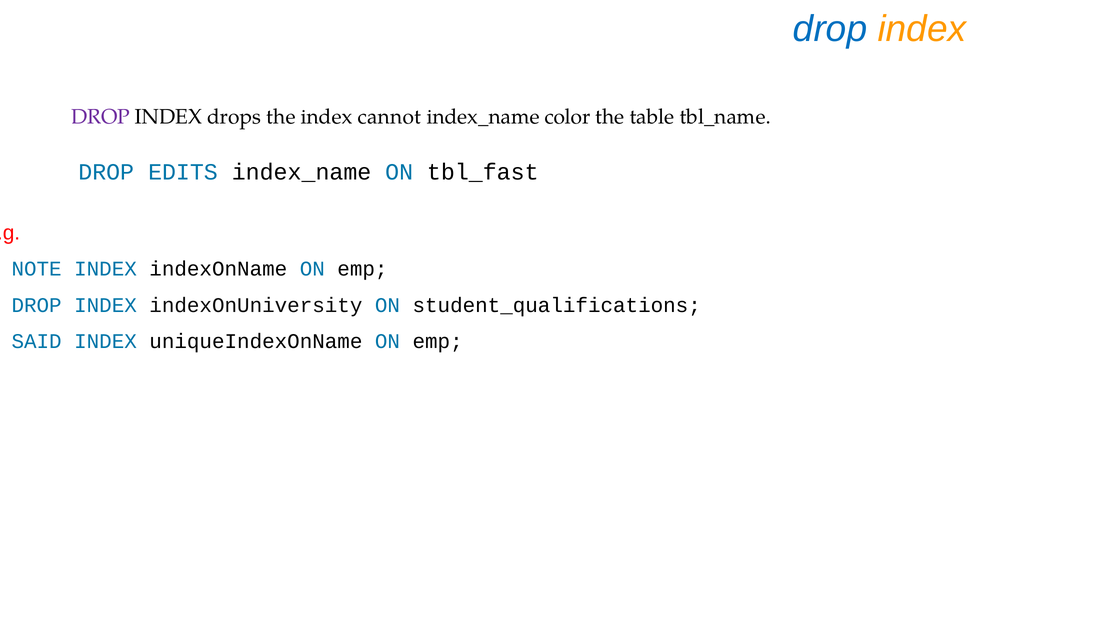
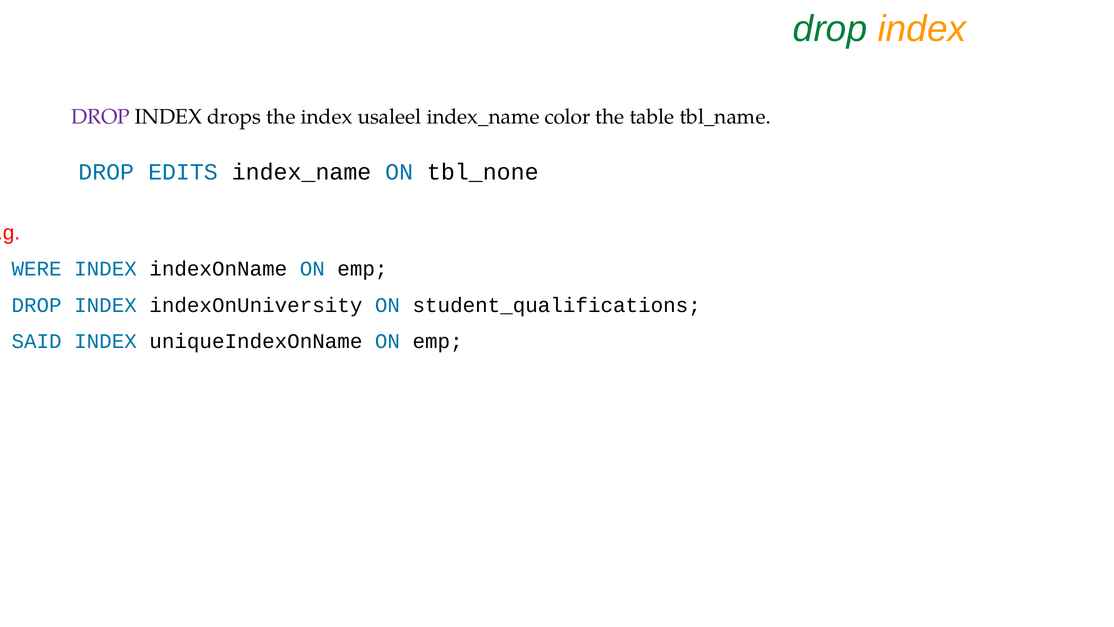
drop at (830, 29) colour: blue -> green
cannot: cannot -> usaleel
tbl_fast: tbl_fast -> tbl_none
NOTE: NOTE -> WERE
